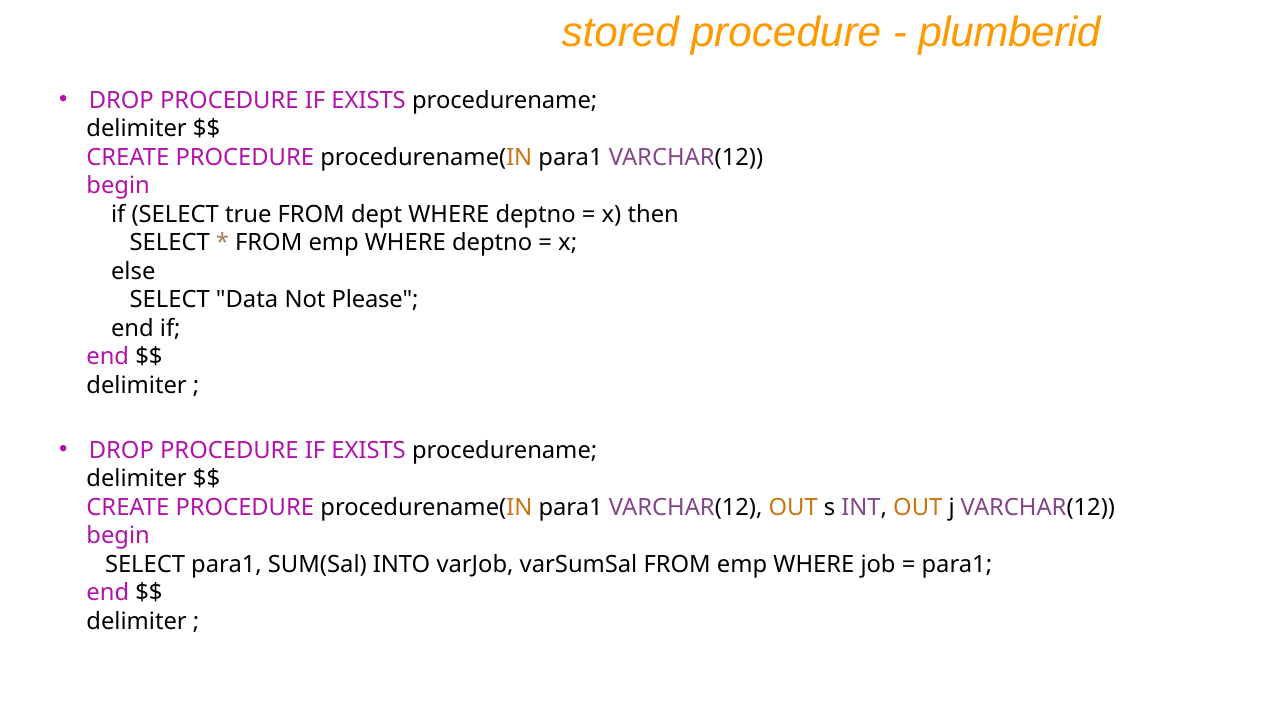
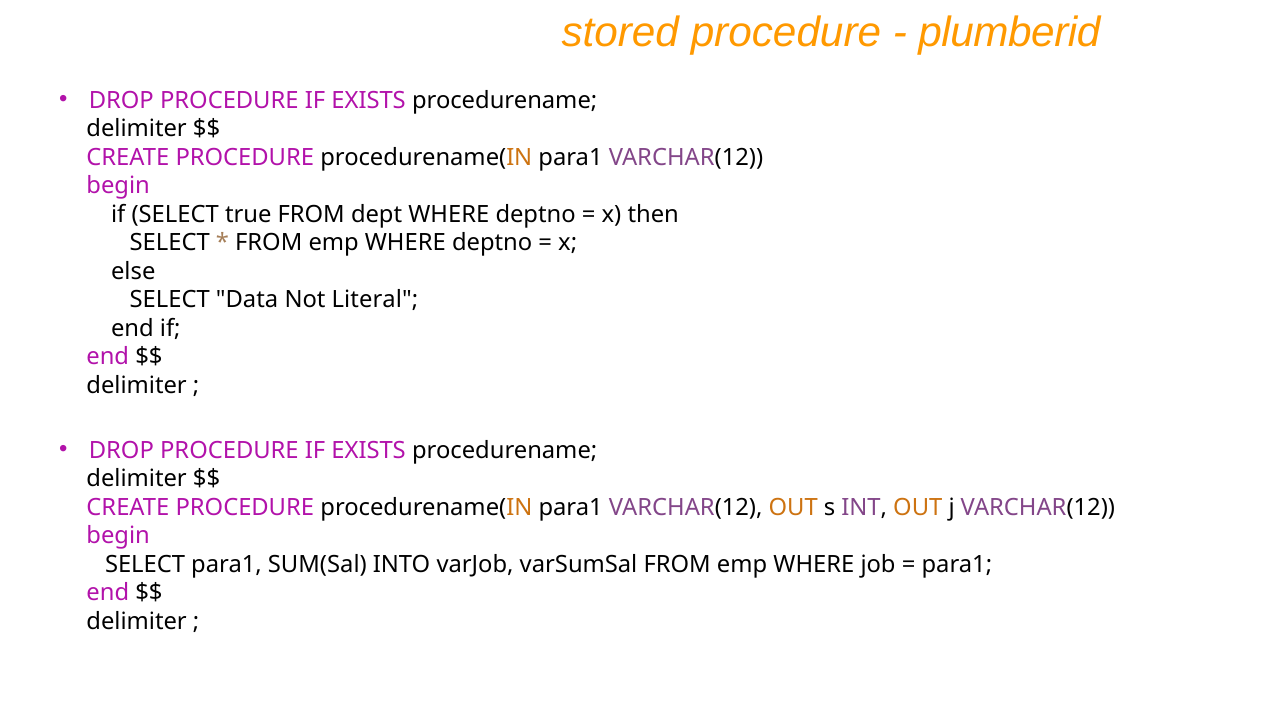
Please: Please -> Literal
